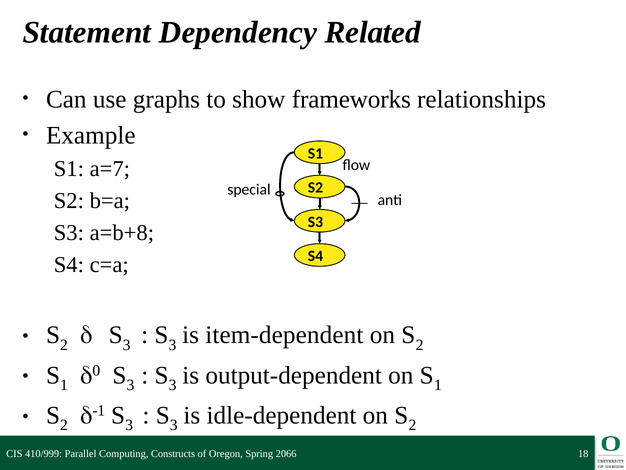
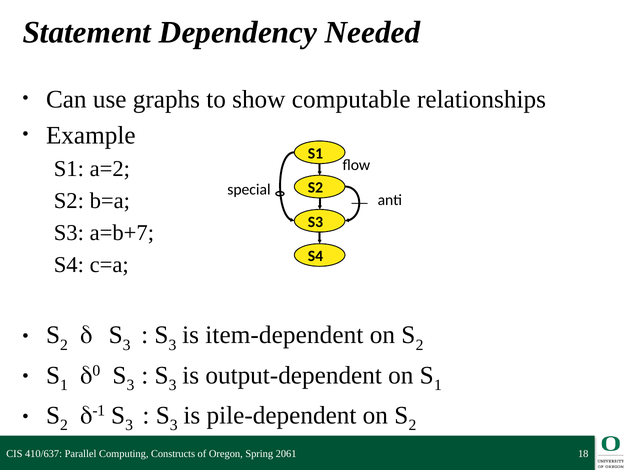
Related: Related -> Needed
frameworks: frameworks -> computable
a=7: a=7 -> a=2
a=b+8: a=b+8 -> a=b+7
idle-dependent: idle-dependent -> pile-dependent
410/999: 410/999 -> 410/637
2066: 2066 -> 2061
